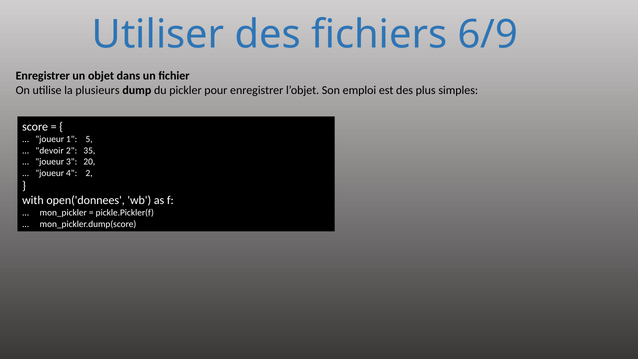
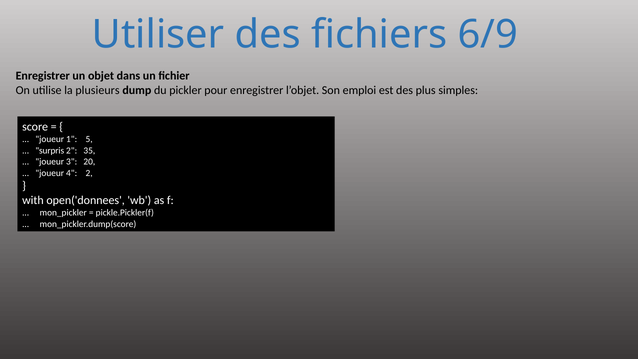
devoir: devoir -> surpris
